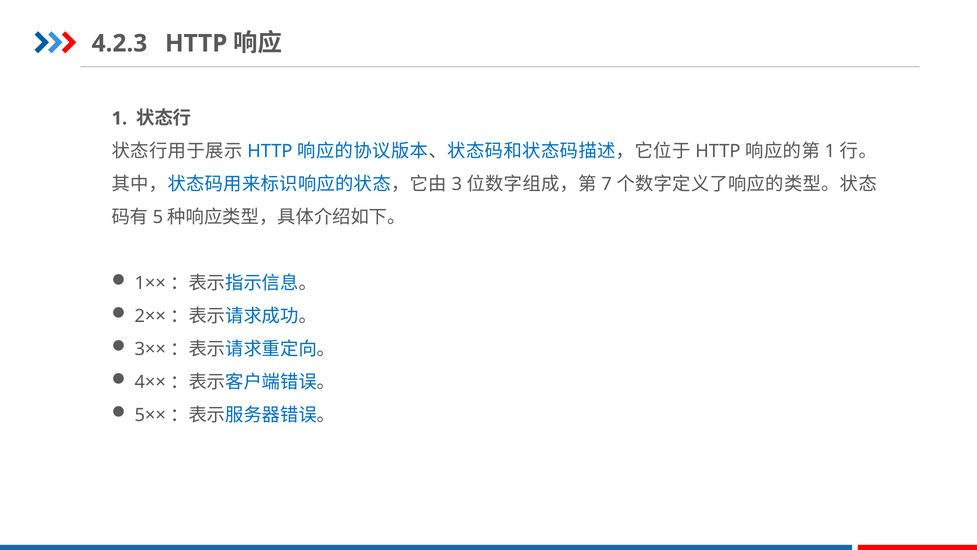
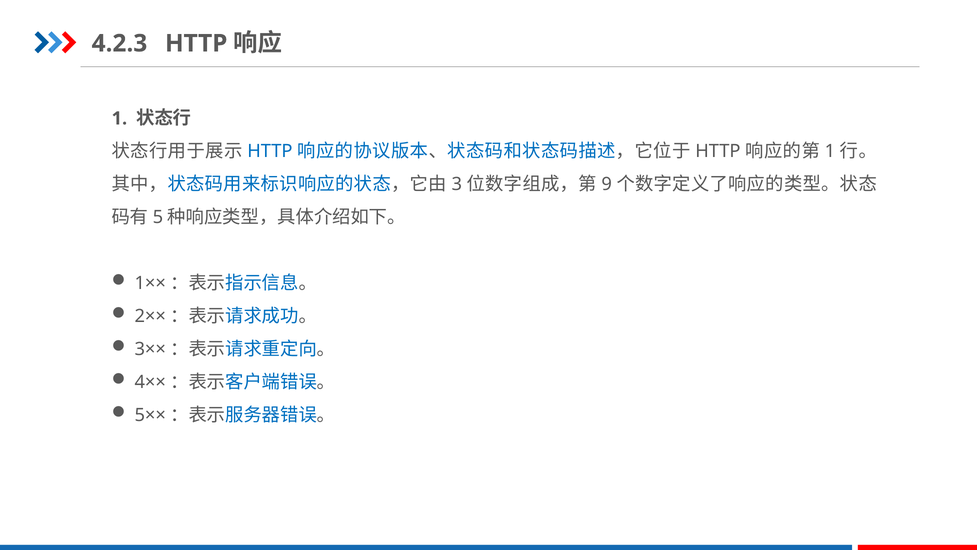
7: 7 -> 9
